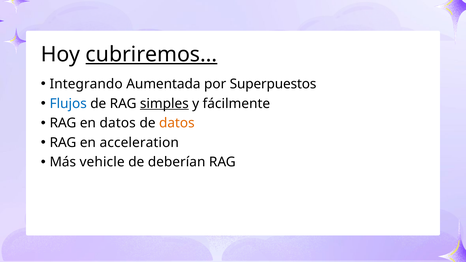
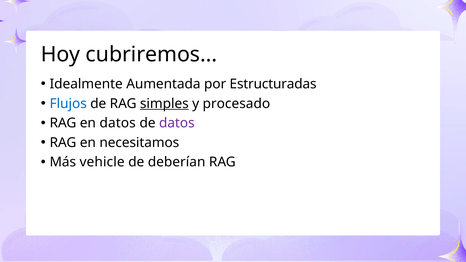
cubriremos underline: present -> none
Integrando: Integrando -> Idealmente
Superpuestos: Superpuestos -> Estructuradas
fácilmente: fácilmente -> procesado
datos at (177, 123) colour: orange -> purple
acceleration: acceleration -> necesitamos
